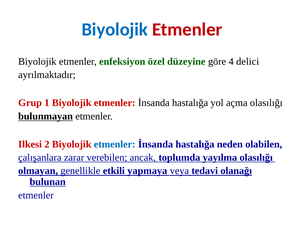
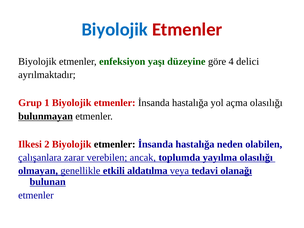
özel: özel -> yaşı
etmenler at (115, 144) colour: blue -> black
yapmaya: yapmaya -> aldatılma
